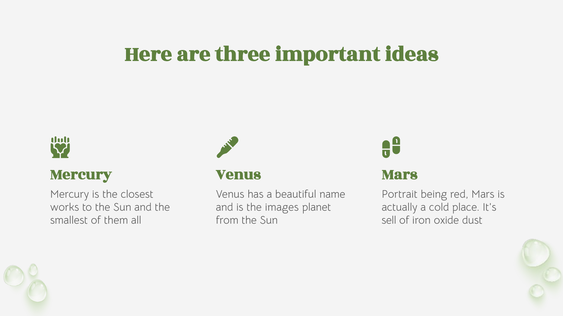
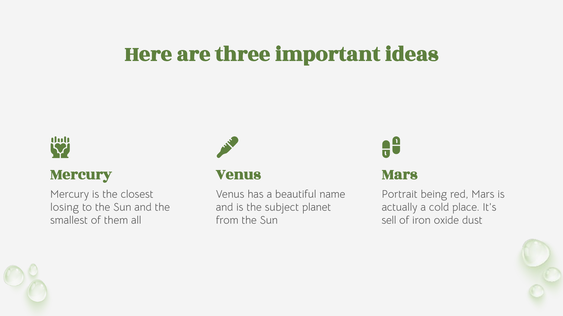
works: works -> losing
images: images -> subject
